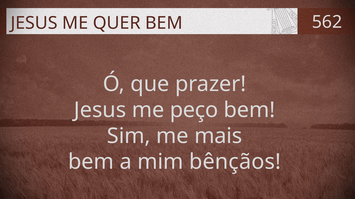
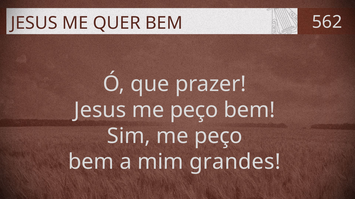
Sim me mais: mais -> peço
bênçãos: bênçãos -> grandes
